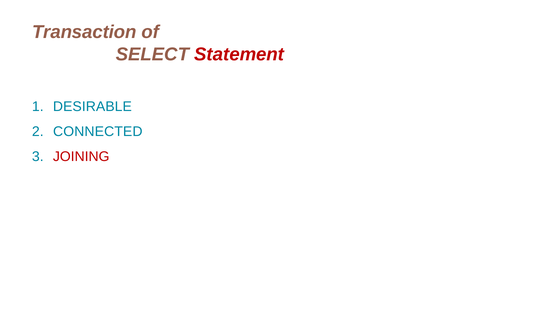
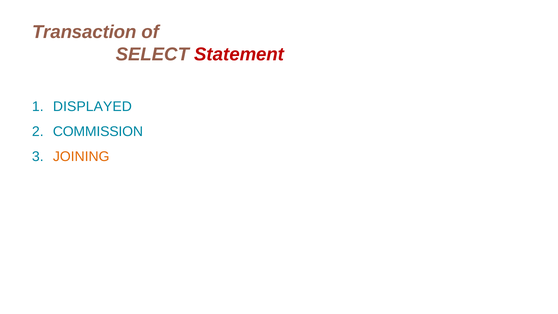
DESIRABLE: DESIRABLE -> DISPLAYED
CONNECTED: CONNECTED -> COMMISSION
JOINING colour: red -> orange
